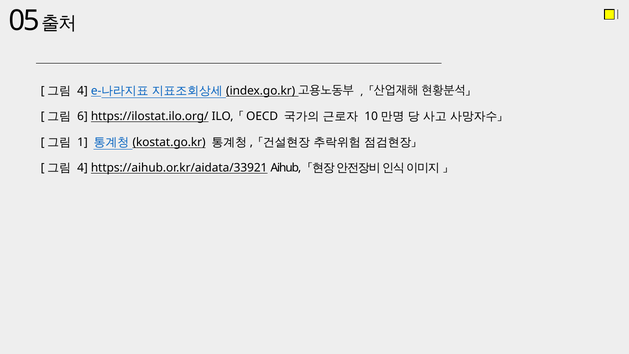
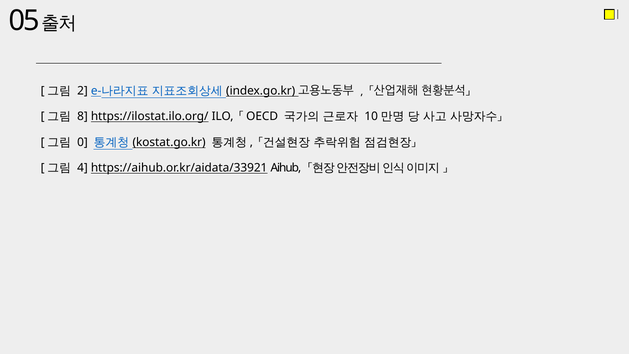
4 at (83, 91): 4 -> 2
6: 6 -> 8
1: 1 -> 0
